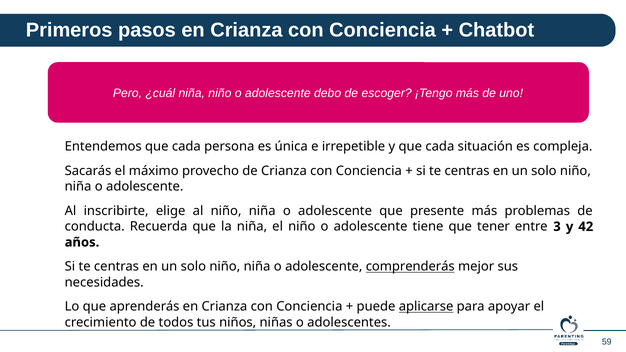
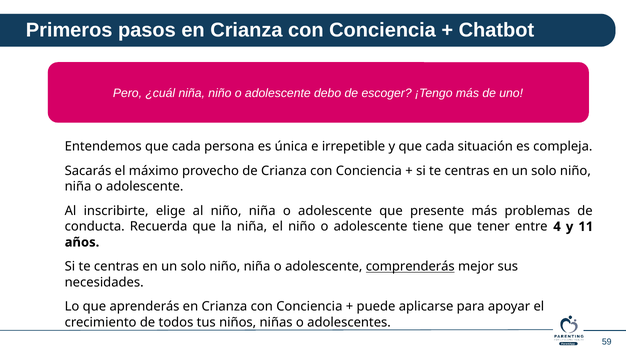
3: 3 -> 4
42: 42 -> 11
aplicarse underline: present -> none
